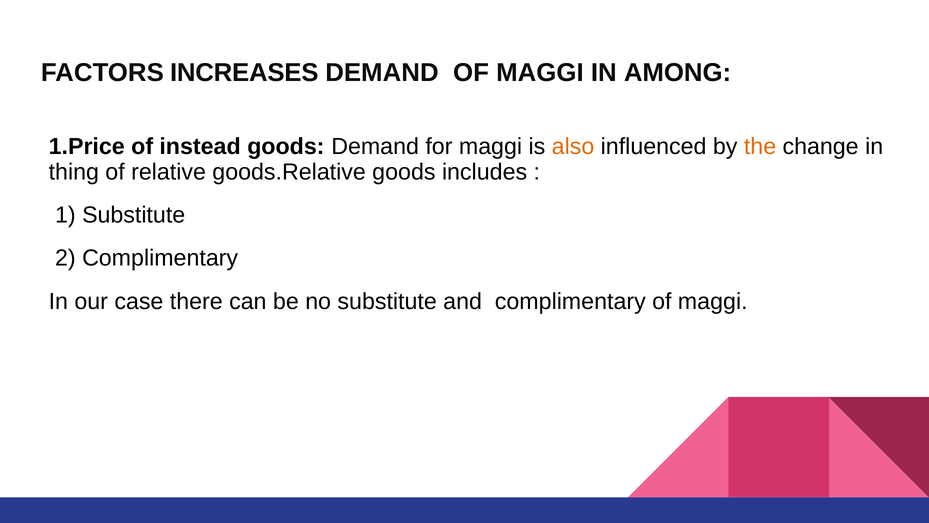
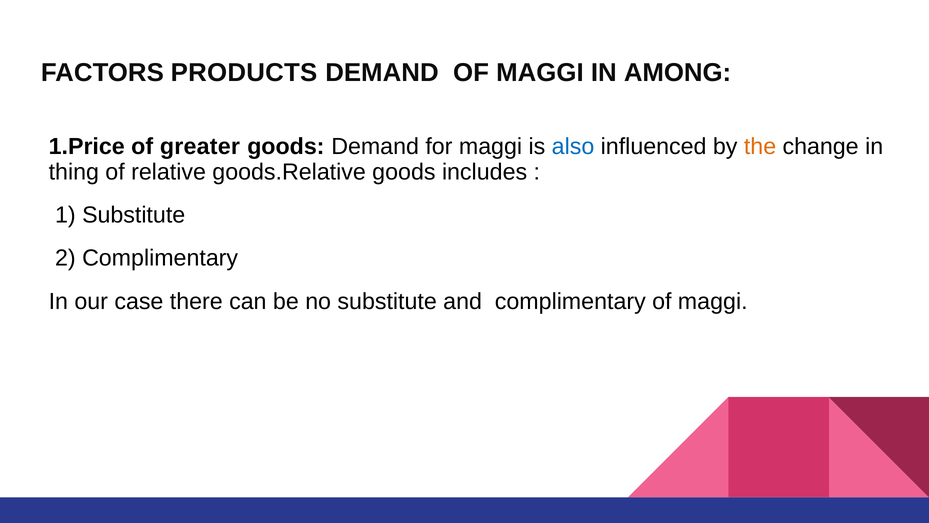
INCREASES: INCREASES -> PRODUCTS
instead: instead -> greater
also colour: orange -> blue
